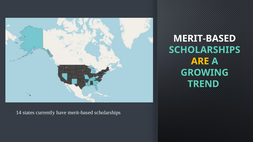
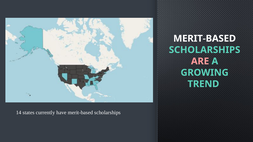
ARE colour: yellow -> pink
